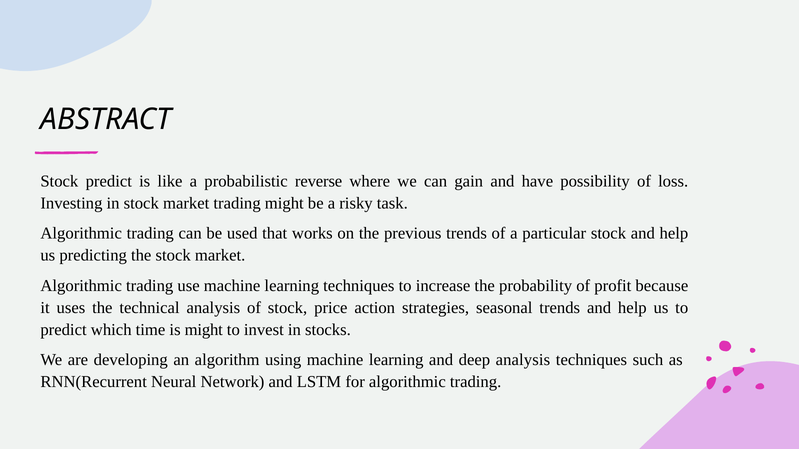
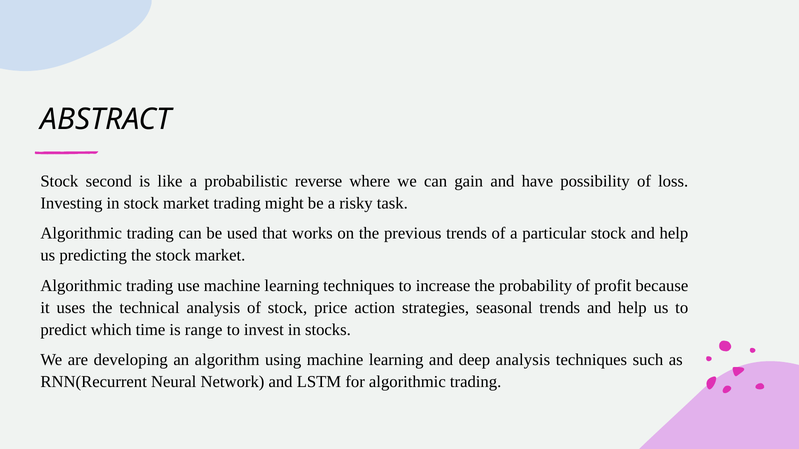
Stock predict: predict -> second
is might: might -> range
